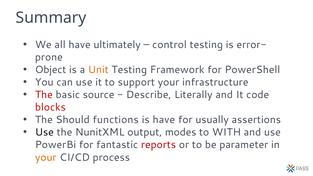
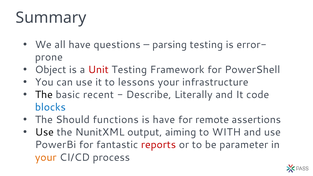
ultimately: ultimately -> questions
control: control -> parsing
Unit colour: orange -> red
support: support -> lessons
The at (44, 95) colour: red -> black
source: source -> recent
blocks colour: red -> blue
usually: usually -> remote
modes: modes -> aiming
